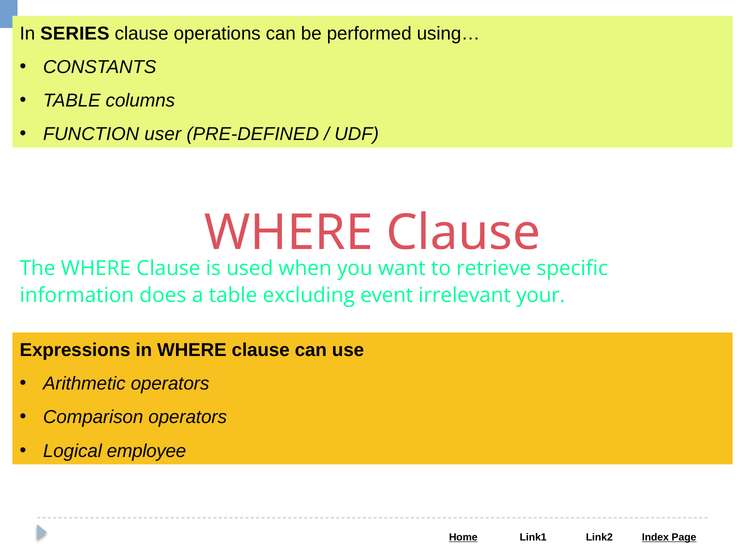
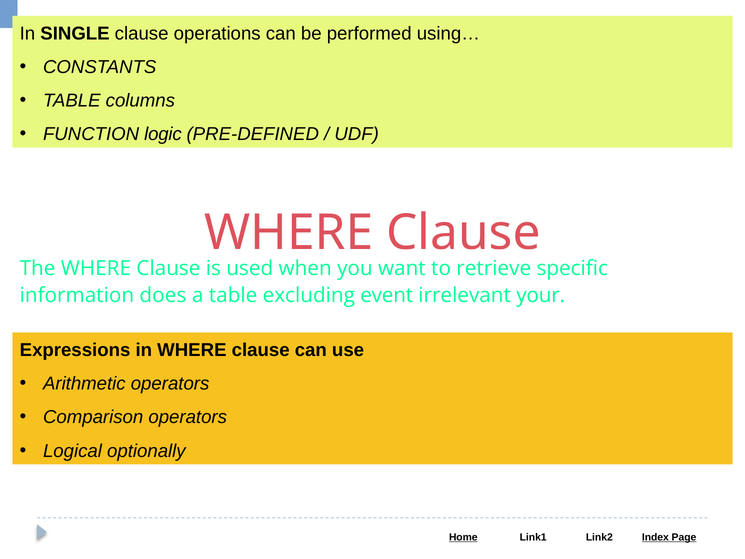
SERIES: SERIES -> SINGLE
user: user -> logic
employee: employee -> optionally
